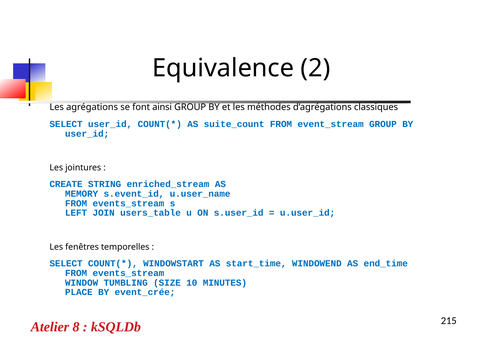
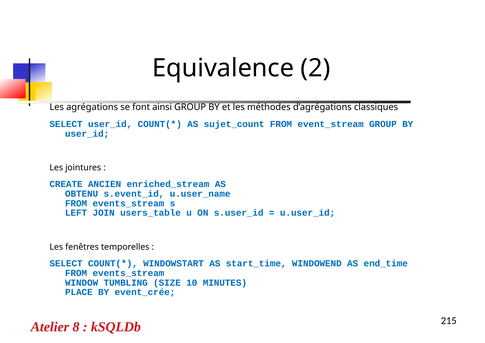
suite_count: suite_count -> sujet_count
STRING: STRING -> ANCIEN
MEMORY: MEMORY -> OBTENU
